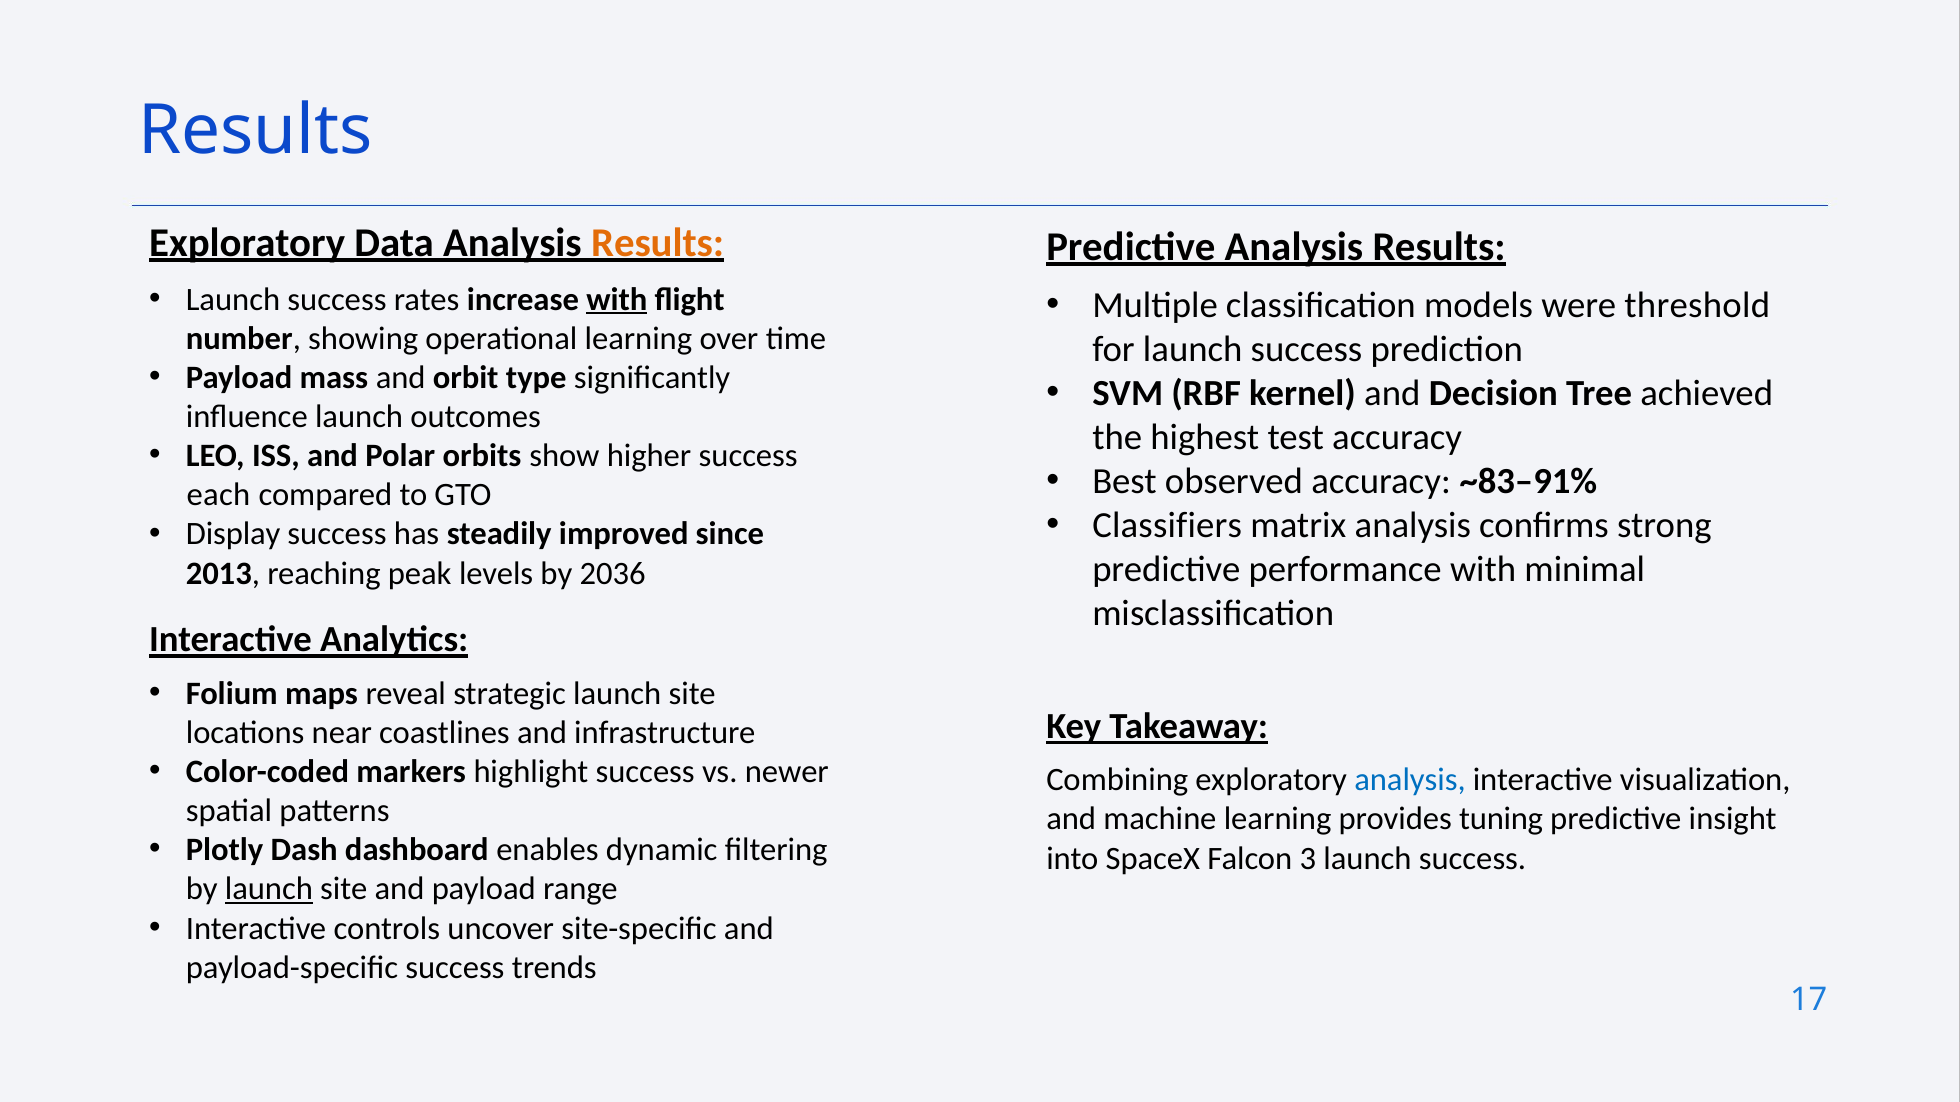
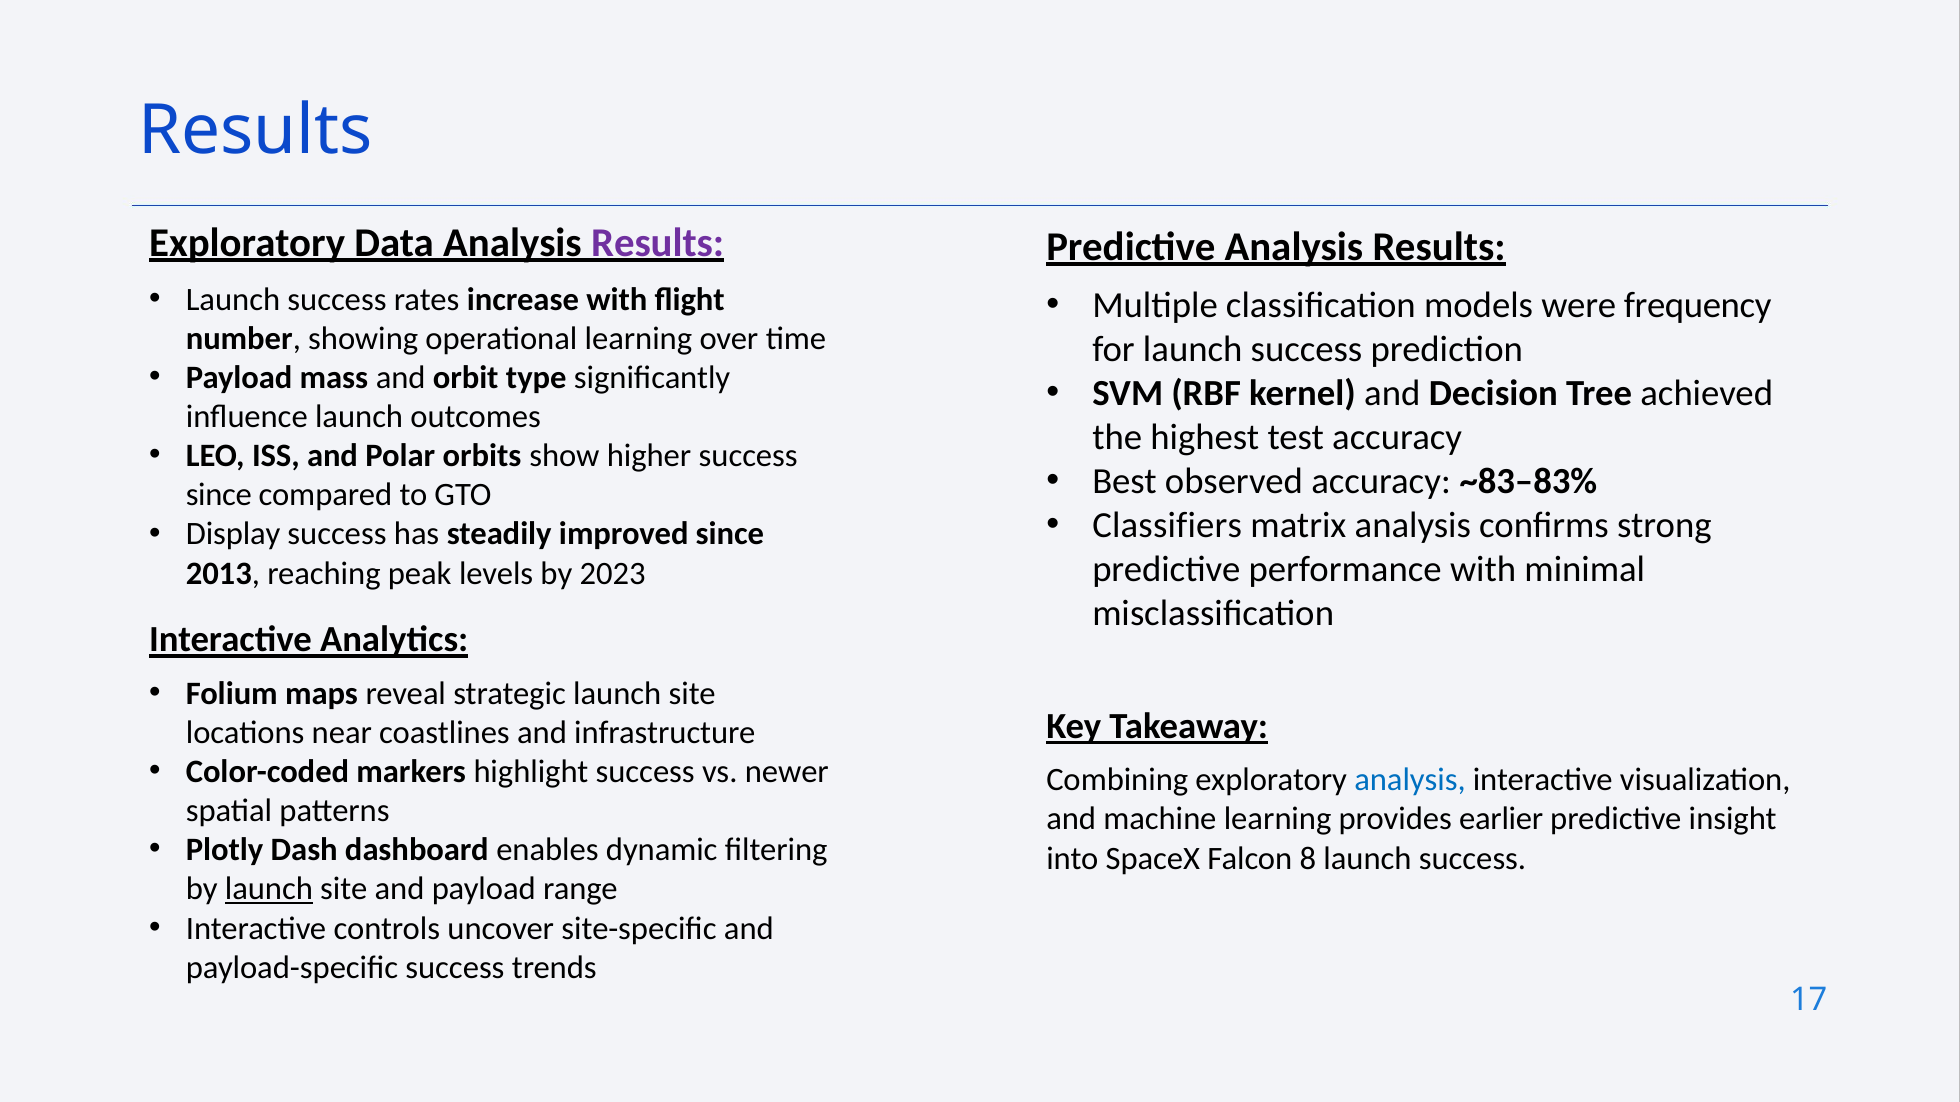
Results at (658, 243) colour: orange -> purple
with at (617, 299) underline: present -> none
threshold: threshold -> frequency
~83–91%: ~83–91% -> ~83–83%
each at (218, 495): each -> since
2036: 2036 -> 2023
tuning: tuning -> earlier
3: 3 -> 8
